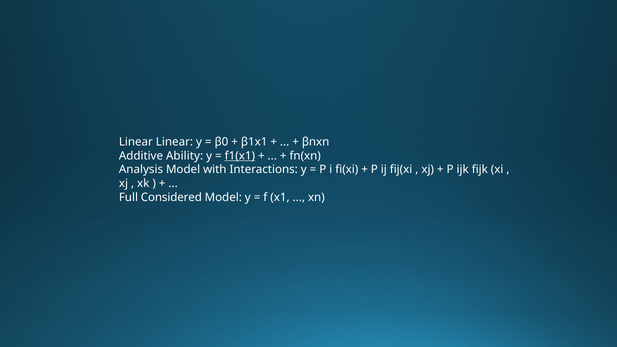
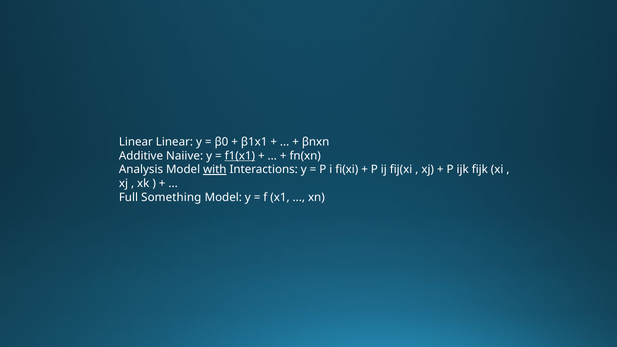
Ability: Ability -> Naiive
with underline: none -> present
Considered: Considered -> Something
